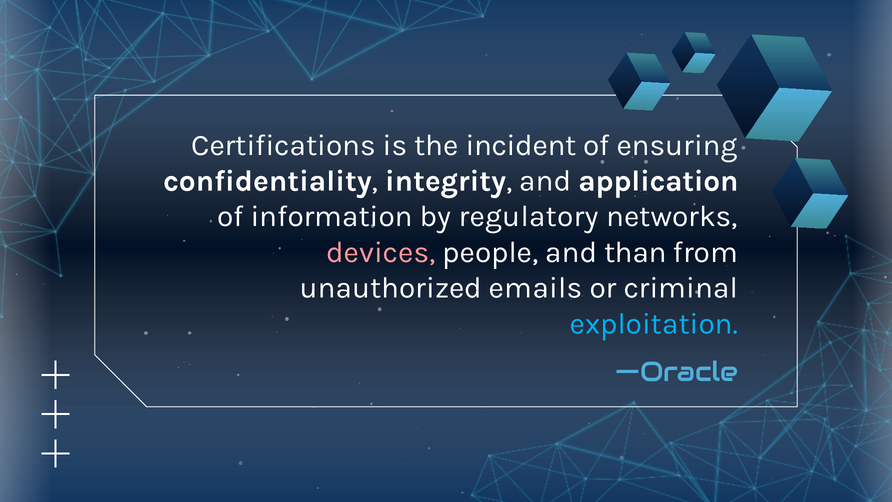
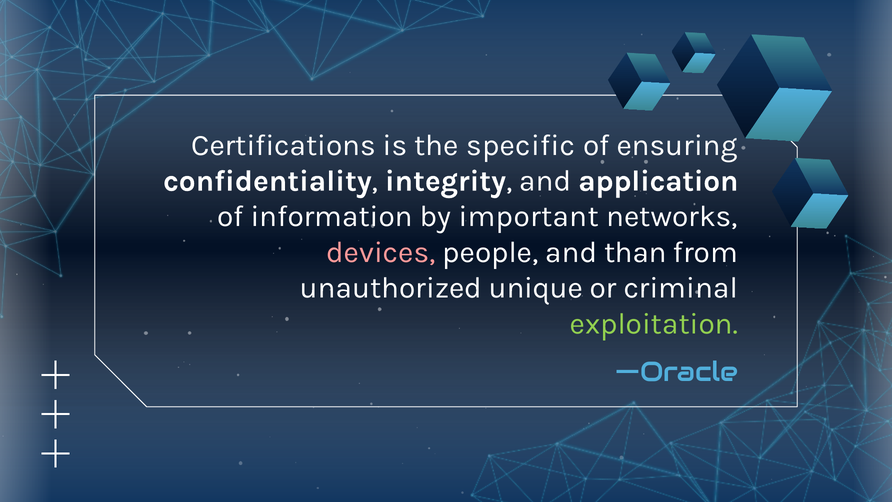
incident: incident -> specific
regulatory: regulatory -> important
emails: emails -> unique
exploitation colour: light blue -> light green
